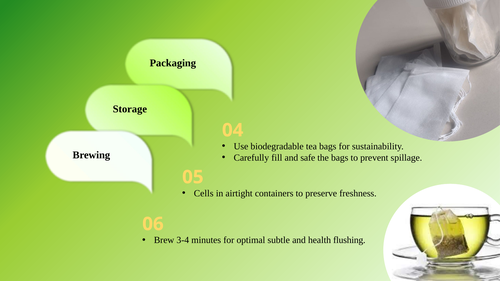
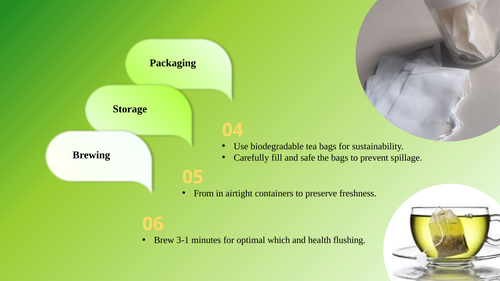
Cells: Cells -> From
3-4: 3-4 -> 3-1
subtle: subtle -> which
